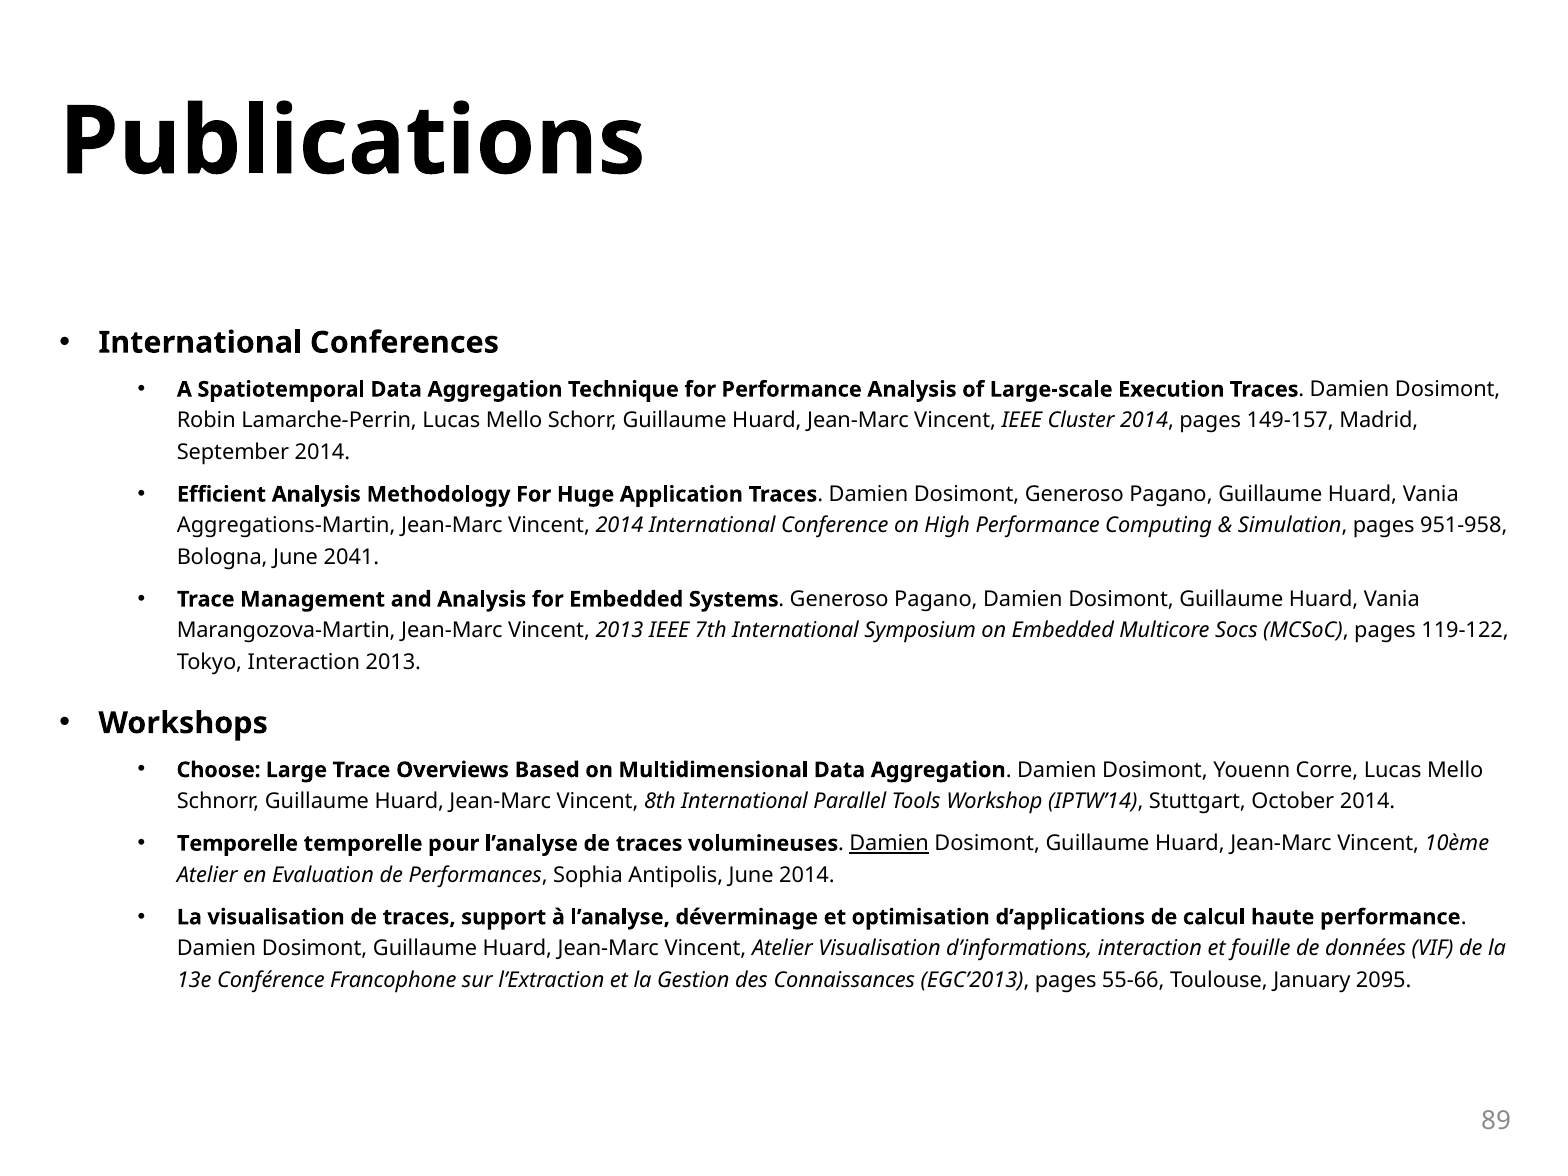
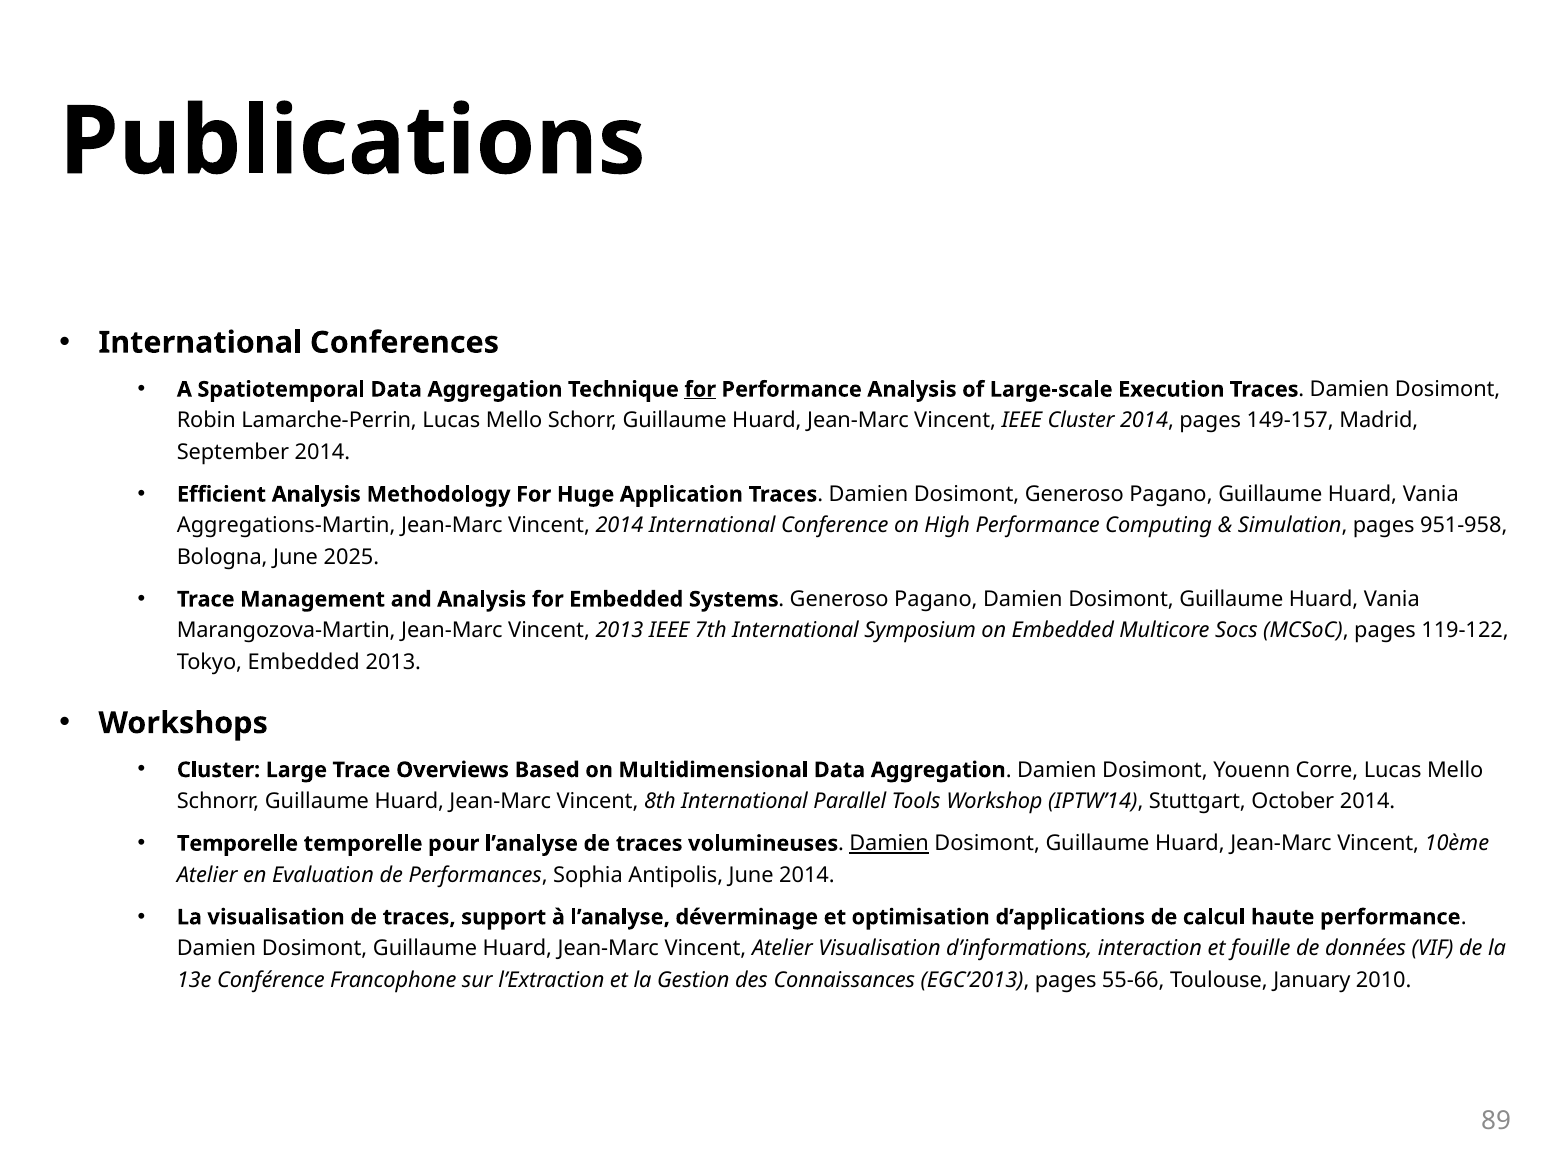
for at (700, 389) underline: none -> present
2041: 2041 -> 2025
Tokyo Interaction: Interaction -> Embedded
Choose at (219, 770): Choose -> Cluster
2095: 2095 -> 2010
